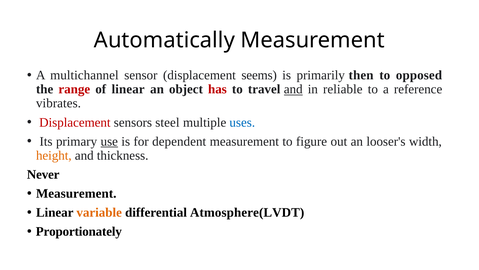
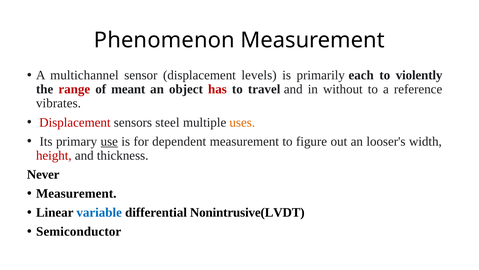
Automatically: Automatically -> Phenomenon
seems: seems -> levels
then: then -> each
opposed: opposed -> violently
of linear: linear -> meant
and at (293, 89) underline: present -> none
reliable: reliable -> without
uses colour: blue -> orange
height colour: orange -> red
variable colour: orange -> blue
Atmosphere(LVDT: Atmosphere(LVDT -> Nonintrusive(LVDT
Proportionately: Proportionately -> Semiconductor
